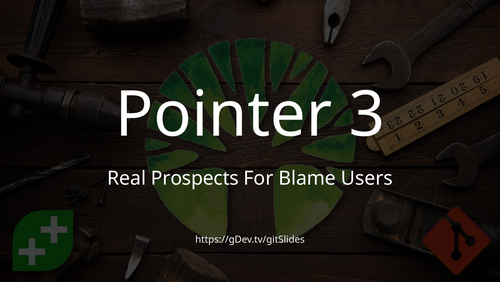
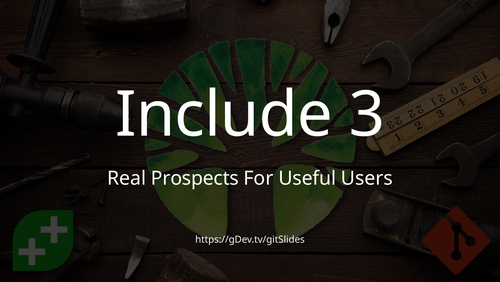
Pointer: Pointer -> Include
Blame: Blame -> Useful
